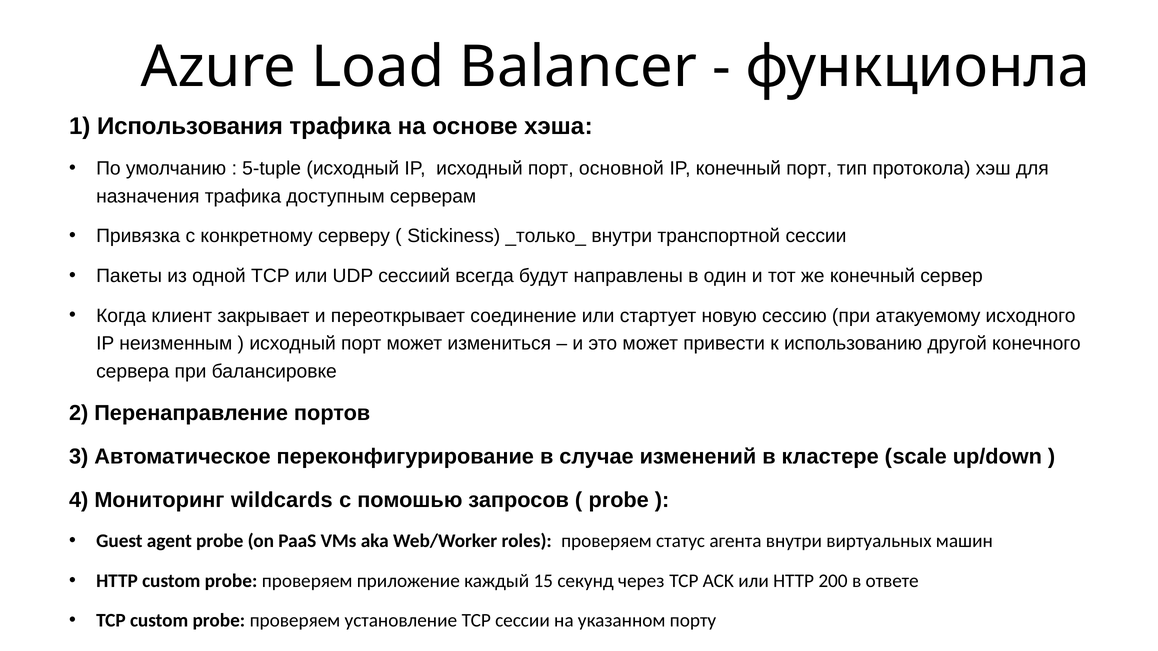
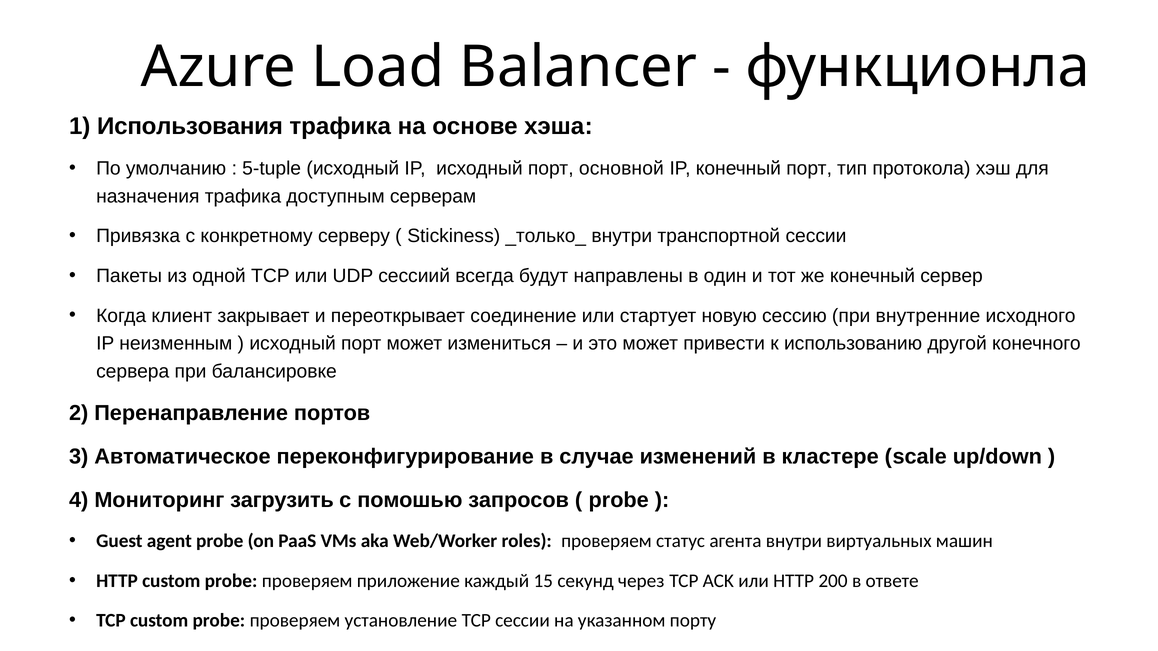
атакуемому: атакуемому -> внутренние
wildcards: wildcards -> загрузить
